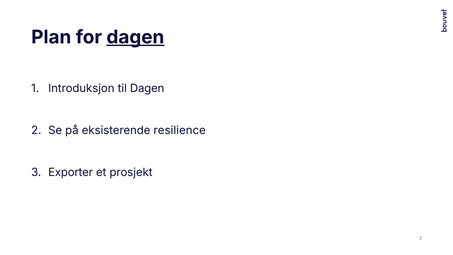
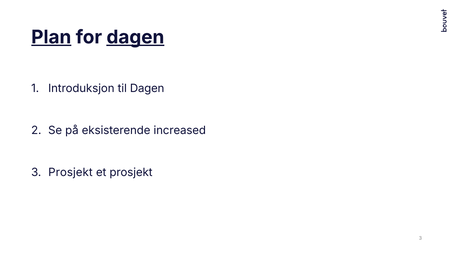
Plan underline: none -> present
resilience: resilience -> increased
3 Exporter: Exporter -> Prosjekt
